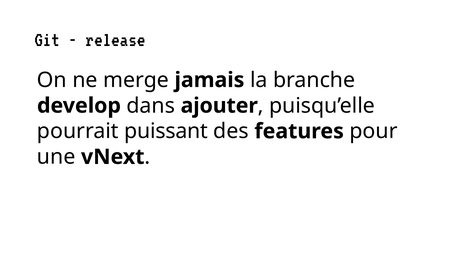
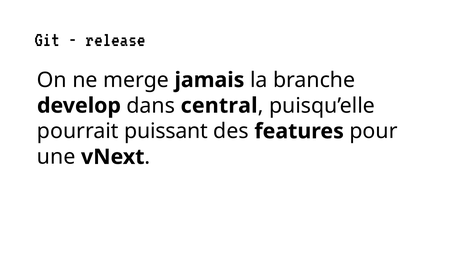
ajouter: ajouter -> central
